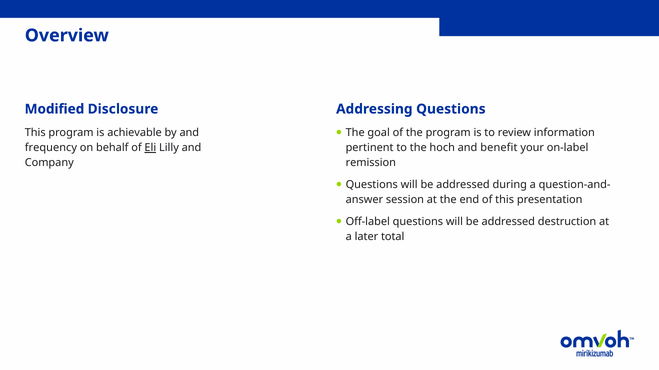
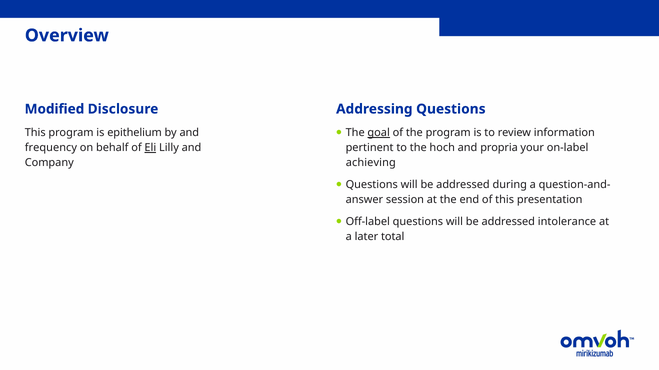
goal underline: none -> present
achievable: achievable -> epithelium
benefit: benefit -> propria
remission: remission -> achieving
destruction: destruction -> intolerance
